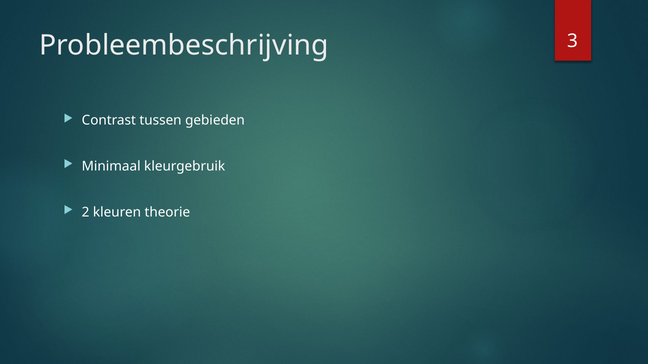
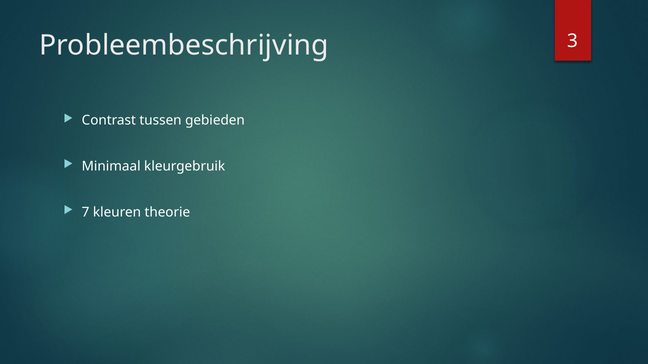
2: 2 -> 7
